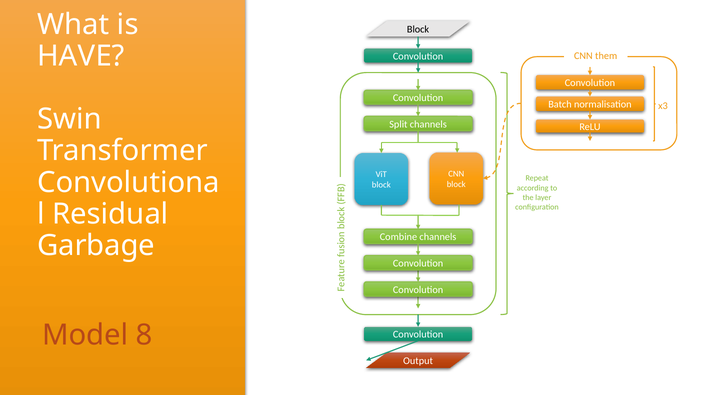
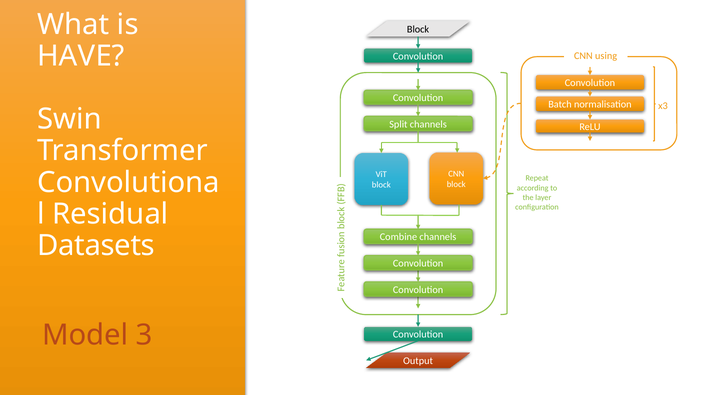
them: them -> using
Garbage: Garbage -> Datasets
8: 8 -> 3
